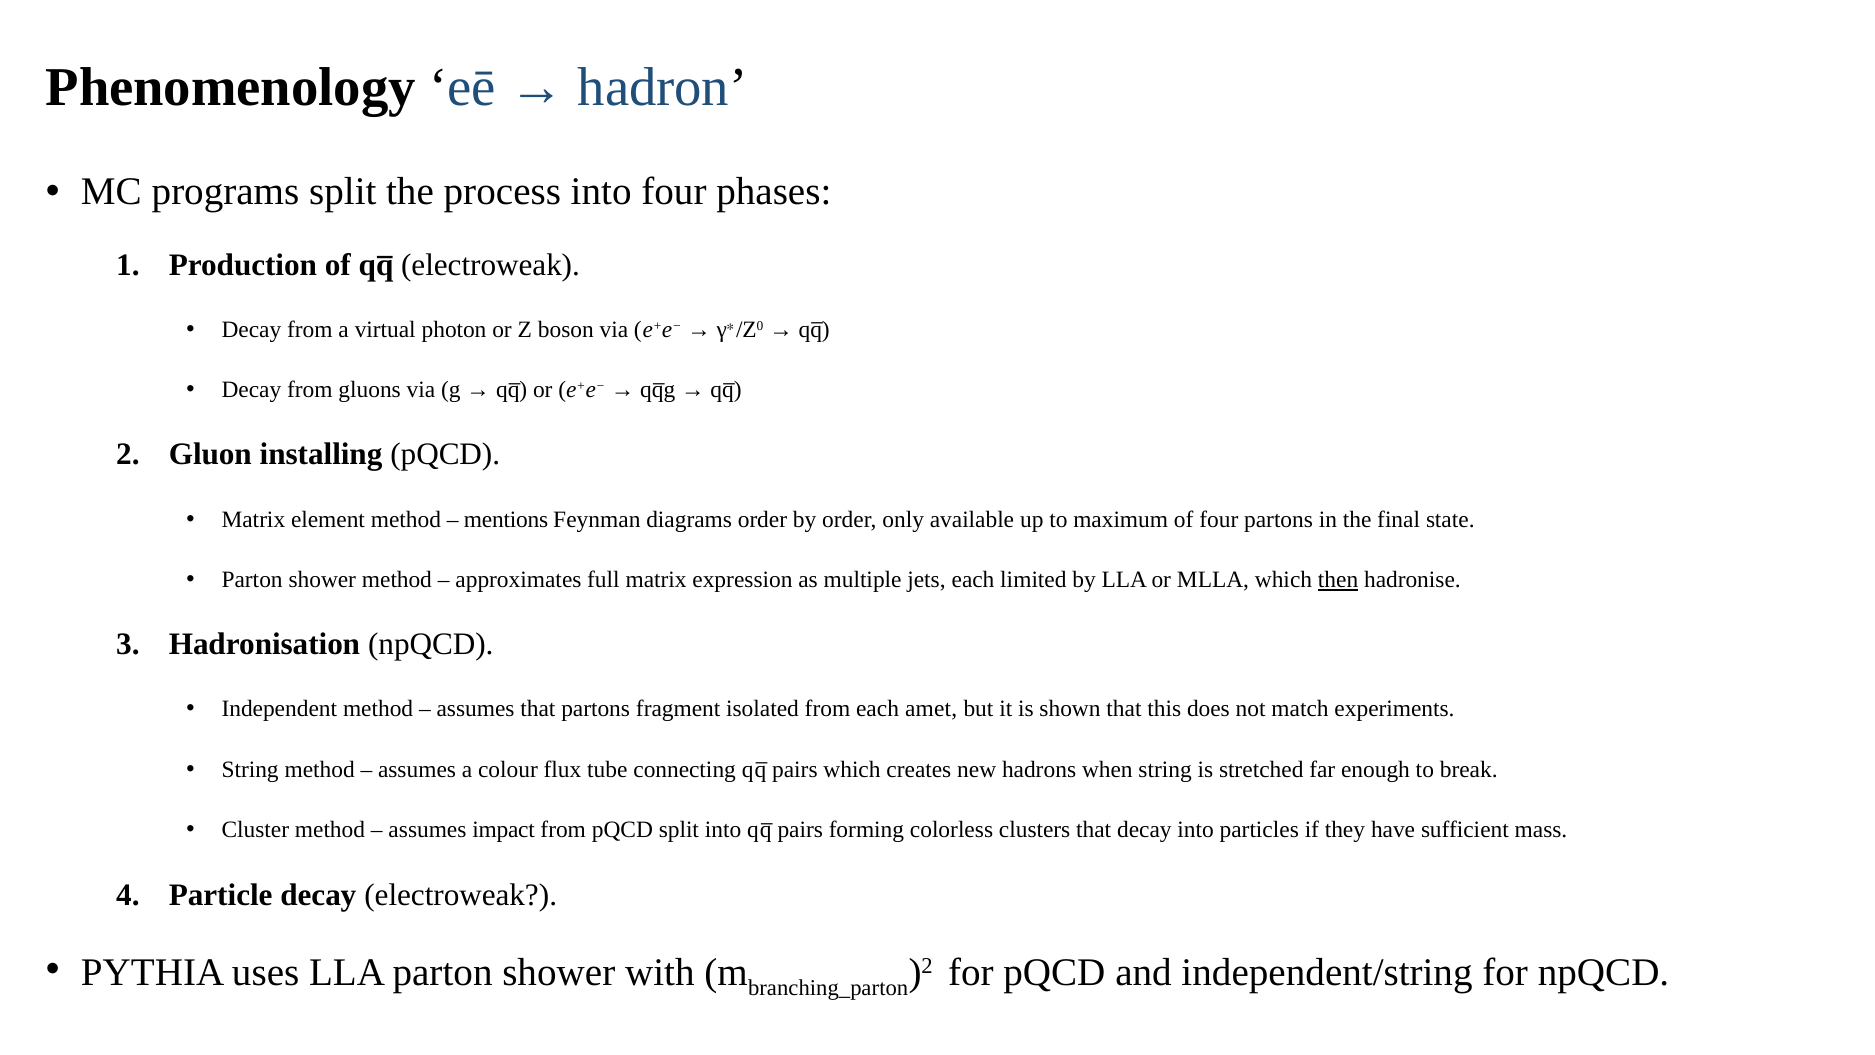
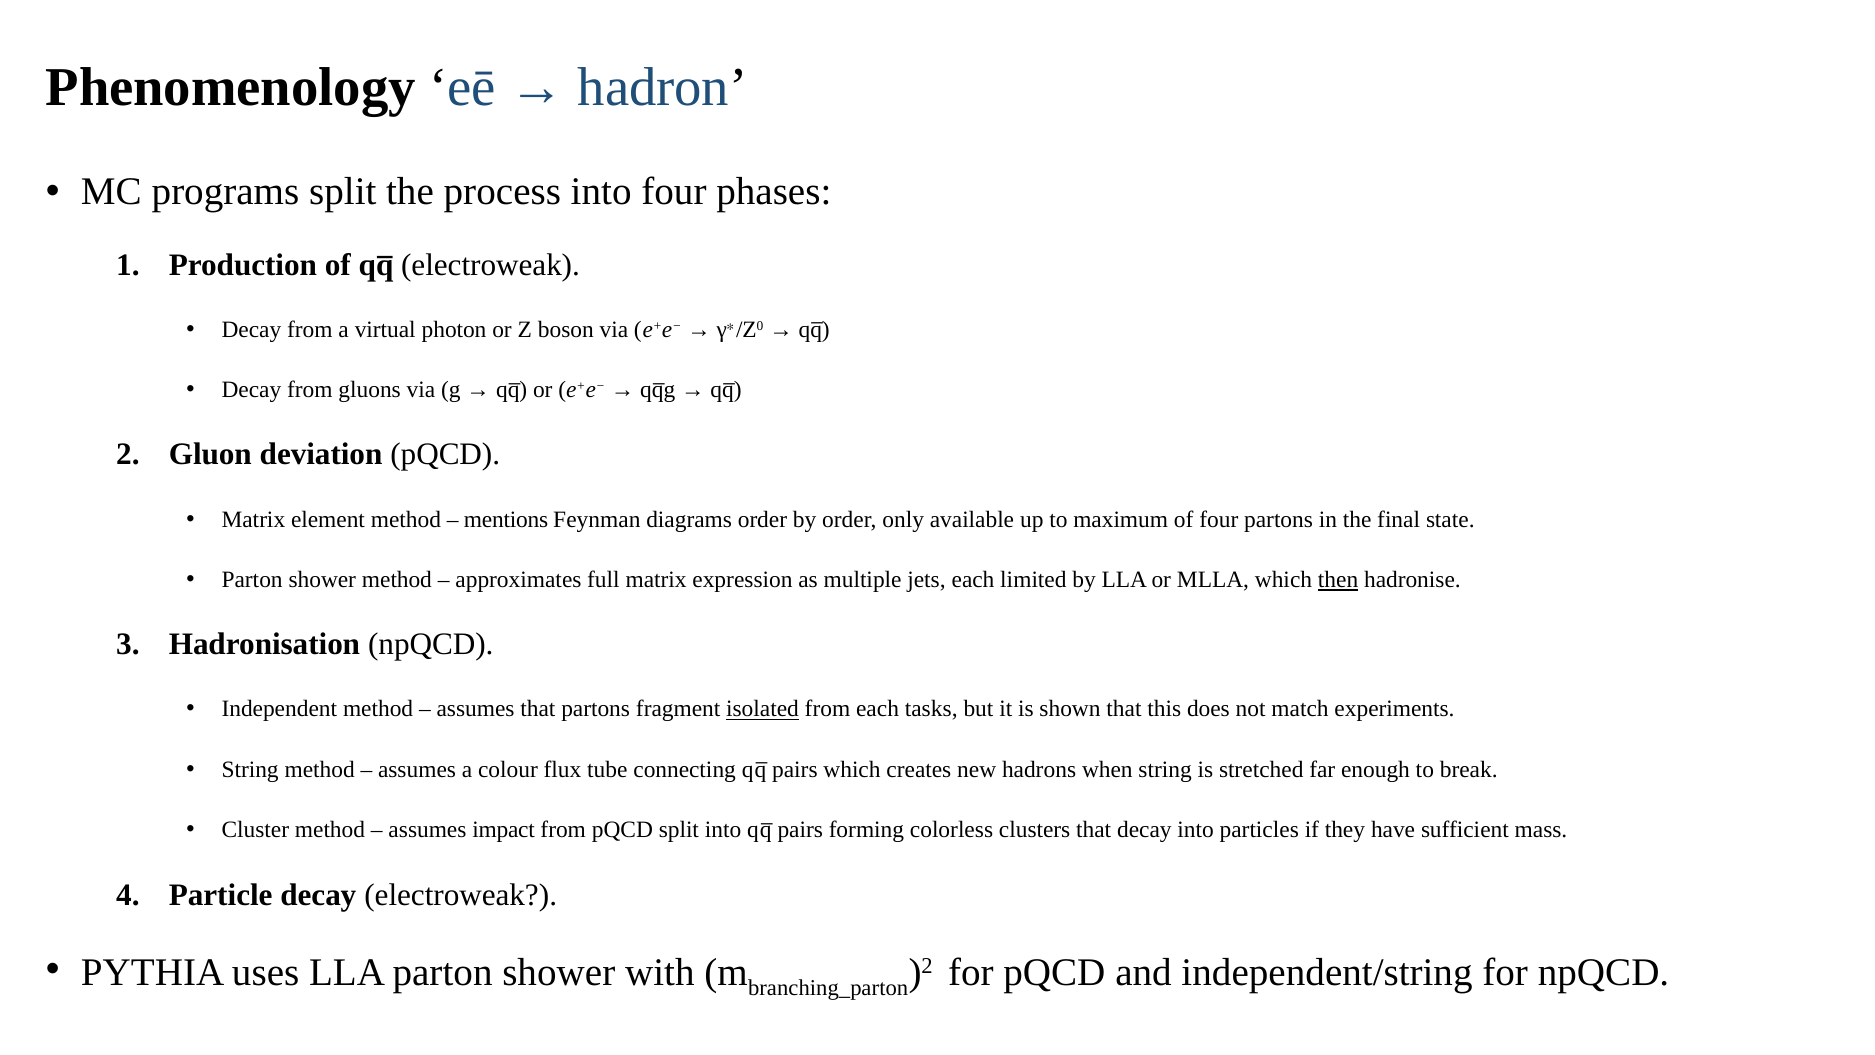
installing: installing -> deviation
isolated underline: none -> present
amet: amet -> tasks
